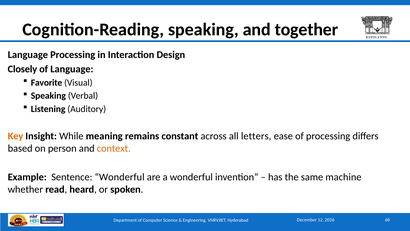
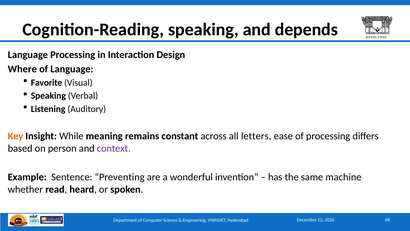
together: together -> depends
Closely: Closely -> Where
context colour: orange -> purple
Sentence Wonderful: Wonderful -> Preventing
